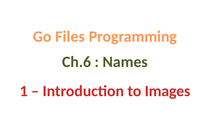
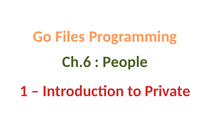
Names: Names -> People
Images: Images -> Private
